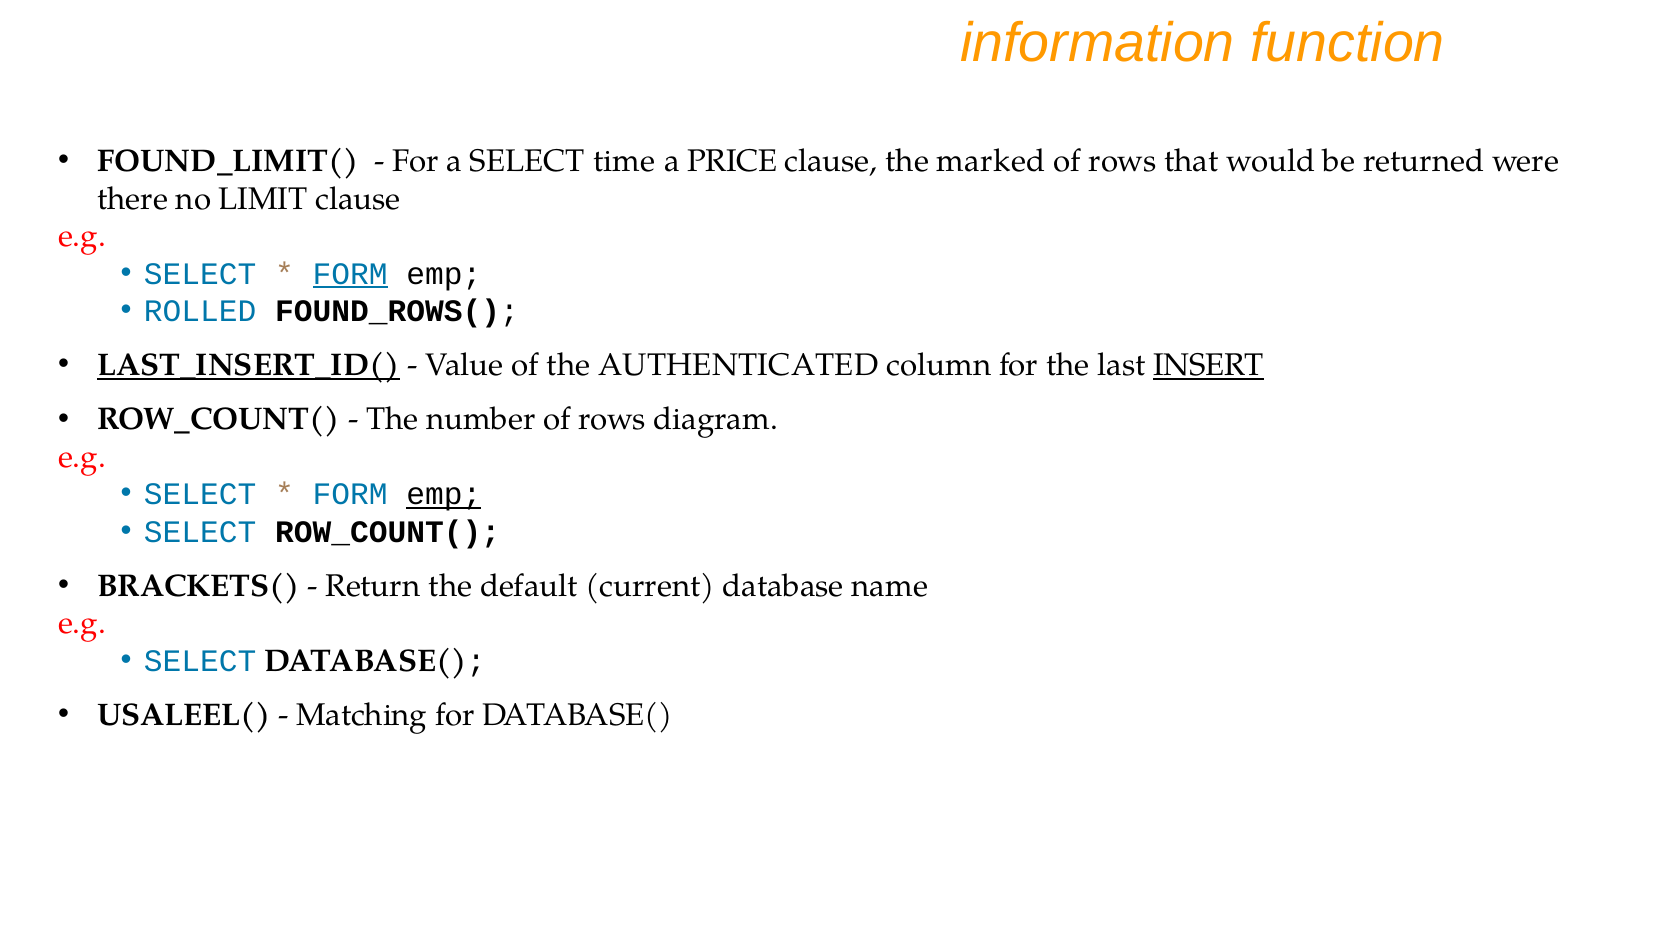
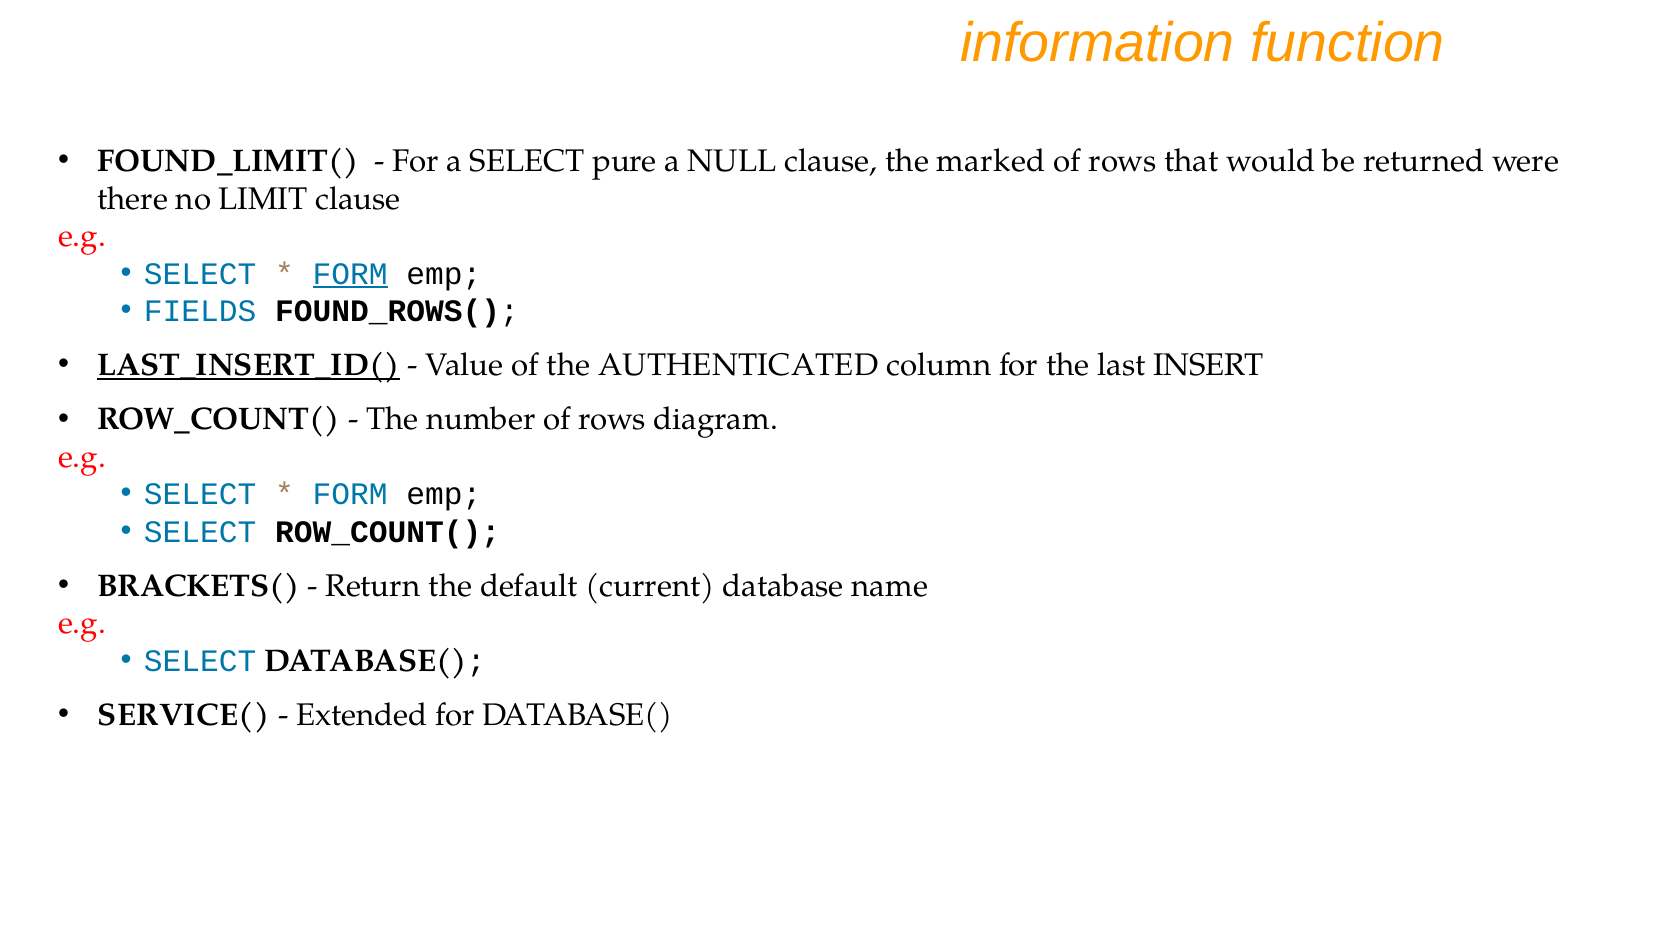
time: time -> pure
PRICE: PRICE -> NULL
ROLLED: ROLLED -> FIELDS
INSERT underline: present -> none
emp at (444, 494) underline: present -> none
USALEEL(: USALEEL( -> SERVICE(
Matching: Matching -> Extended
